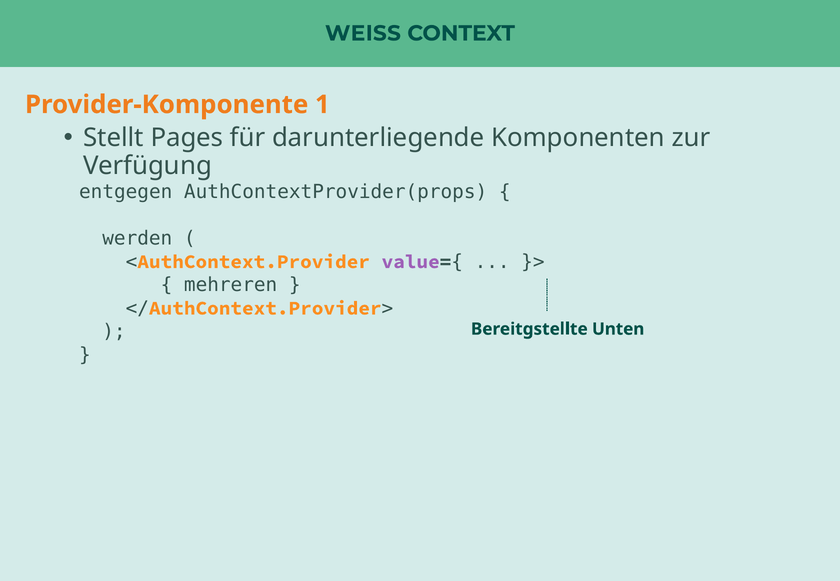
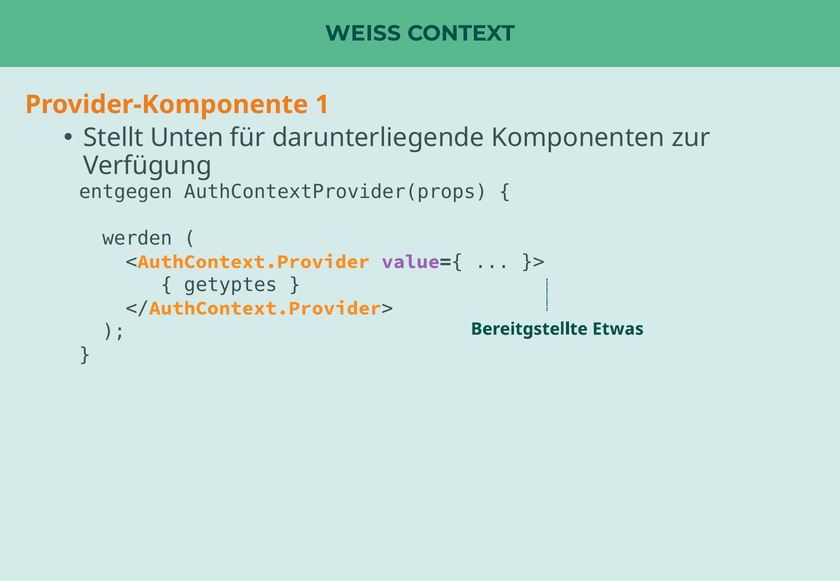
Pages: Pages -> Unten
mehreren: mehreren -> getyptes
Unten: Unten -> Etwas
